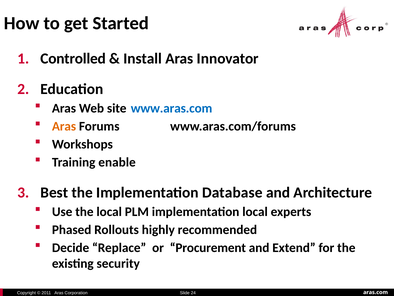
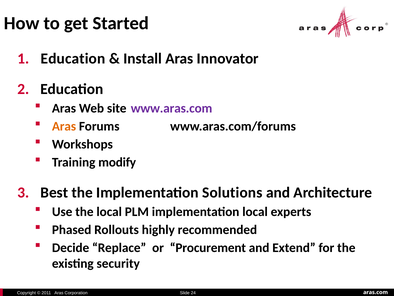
Controlled at (73, 58): Controlled -> Education
www.aras.com colour: blue -> purple
enable: enable -> modify
Database: Database -> Solutions
